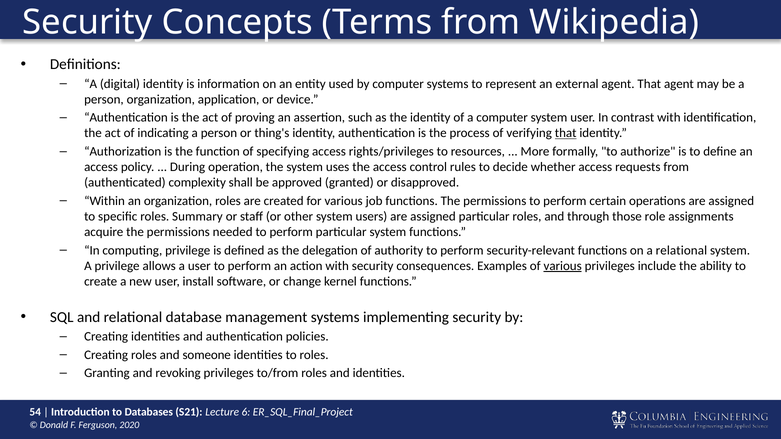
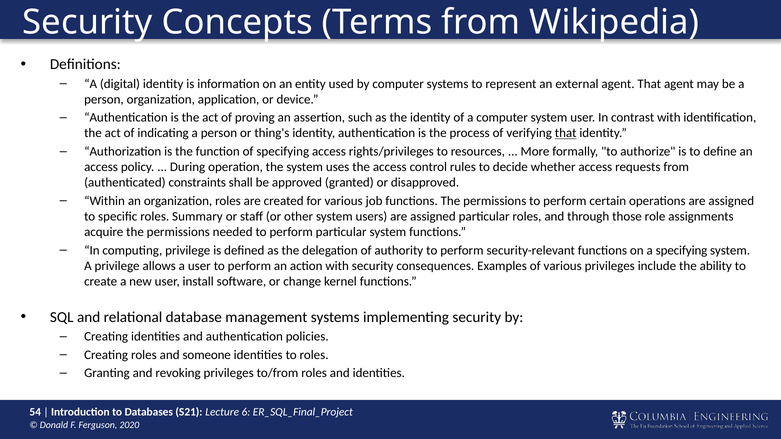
complexity: complexity -> constraints
a relational: relational -> specifying
various at (563, 266) underline: present -> none
